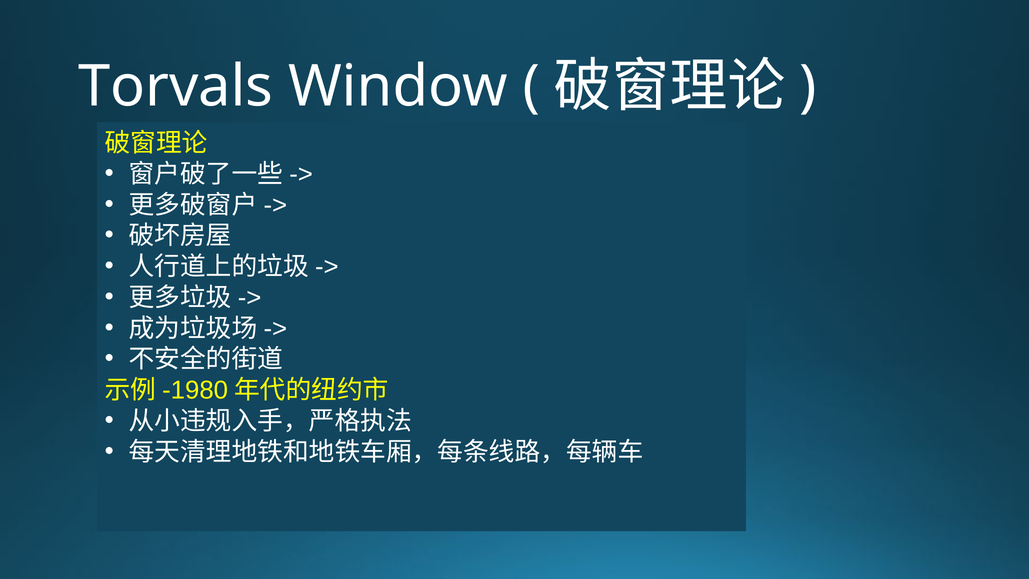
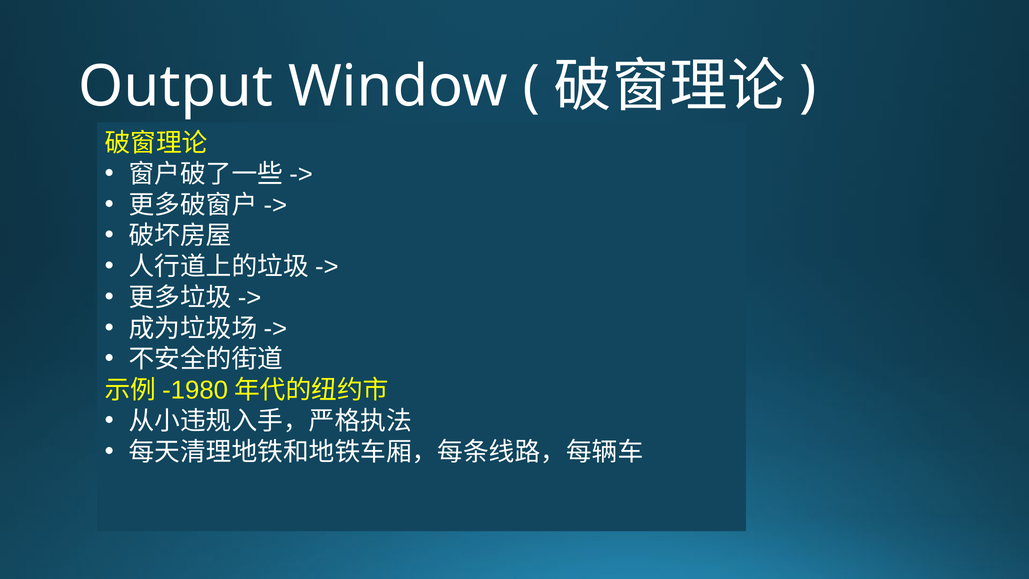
Torvals: Torvals -> Output
